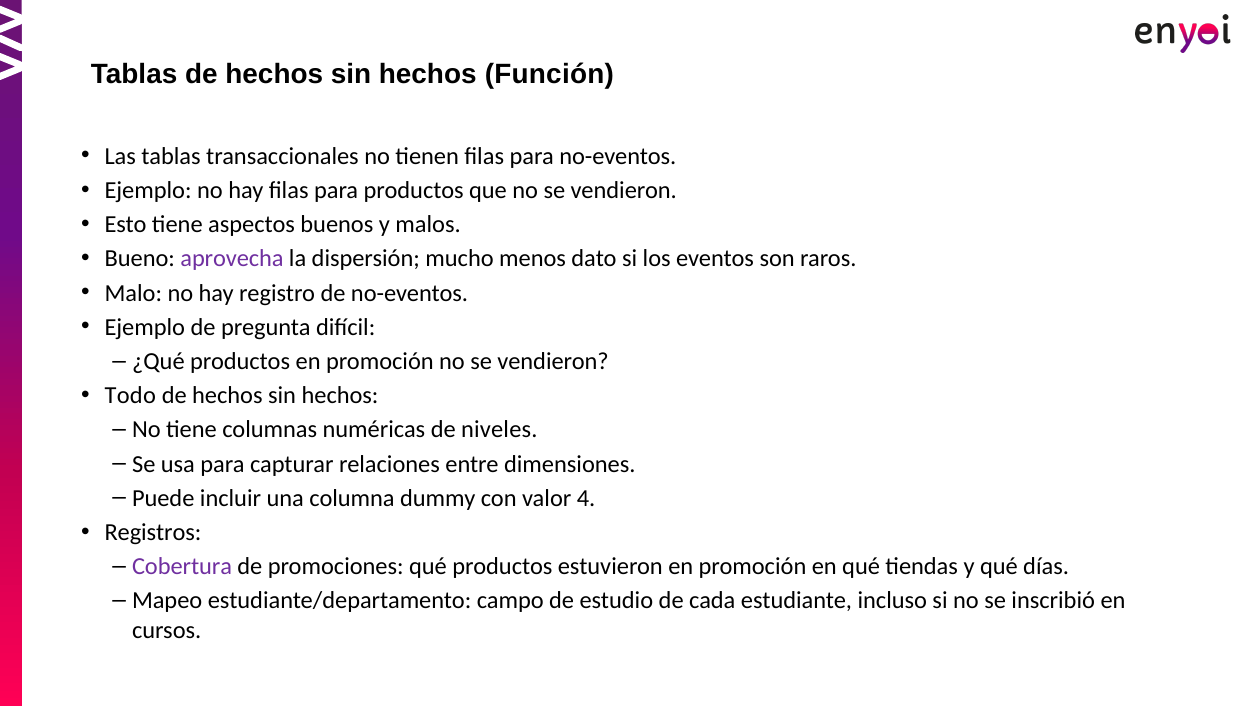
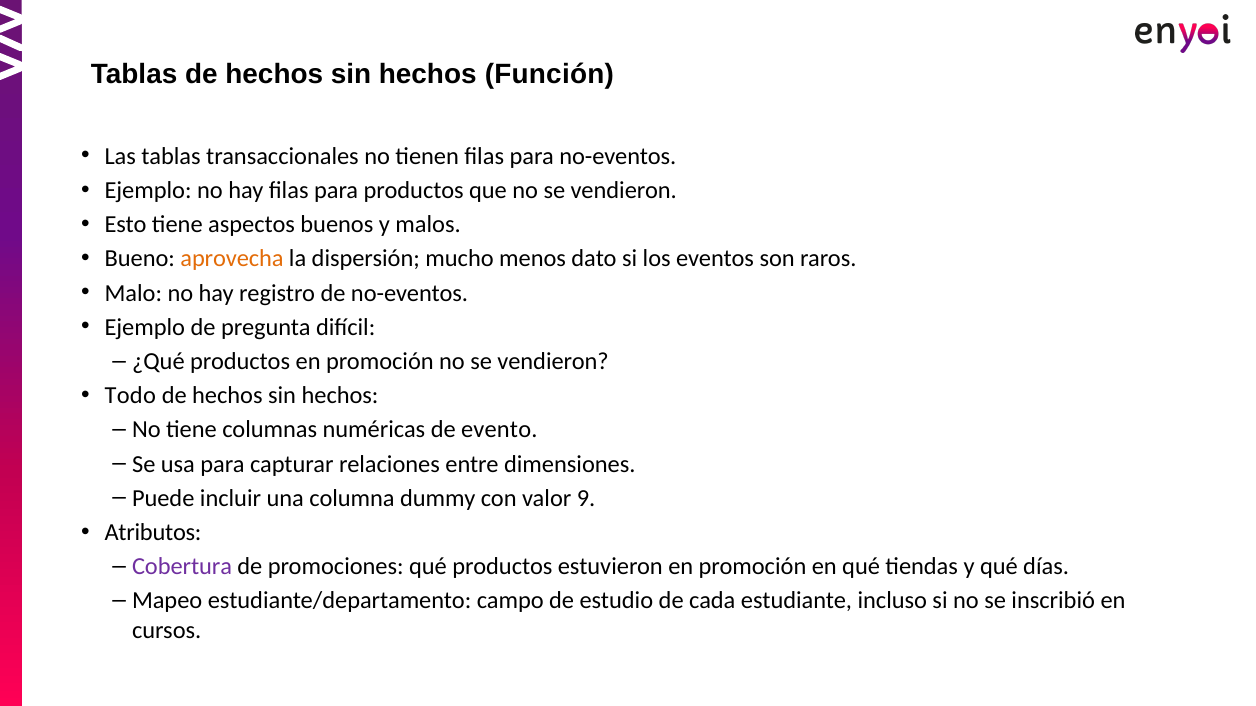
aprovecha colour: purple -> orange
niveles: niveles -> evento
4: 4 -> 9
Registros: Registros -> Atributos
